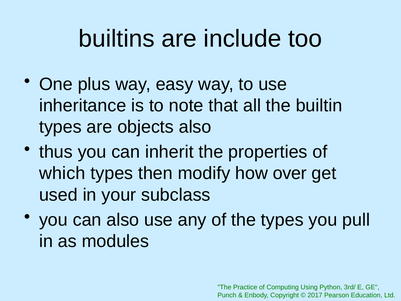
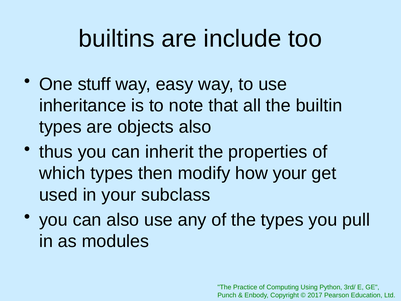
plus: plus -> stuff
how over: over -> your
